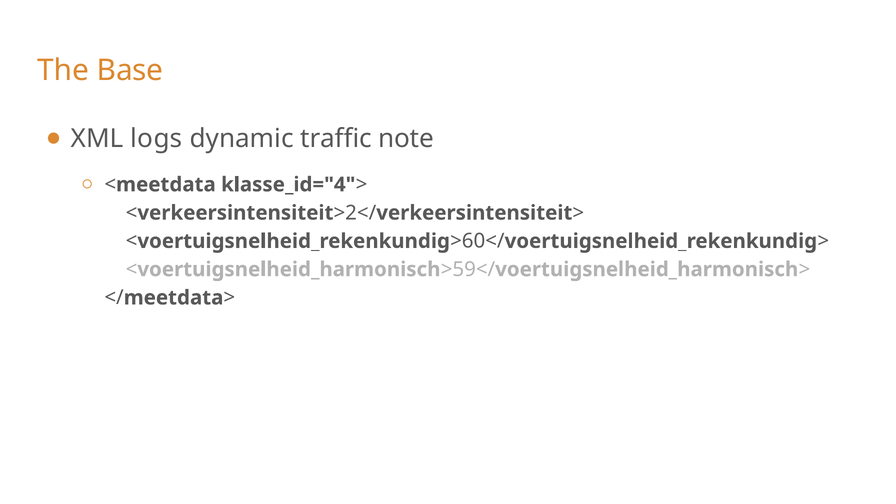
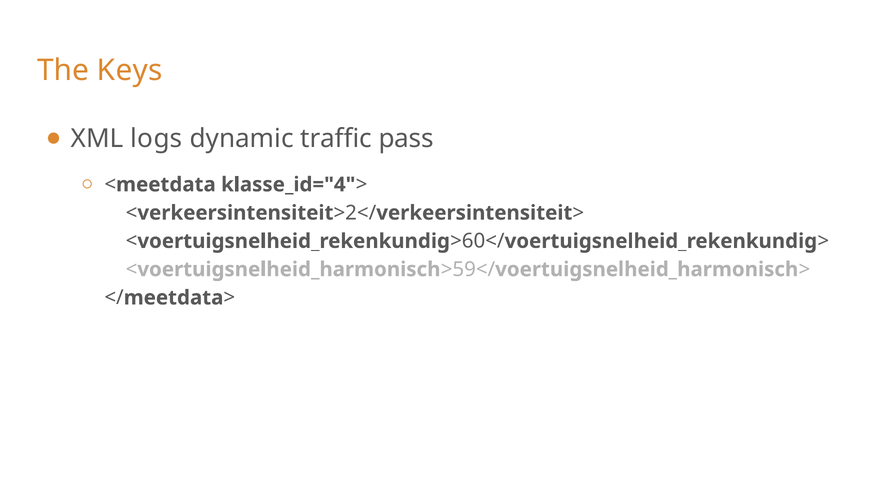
Base: Base -> Keys
note: note -> pass
